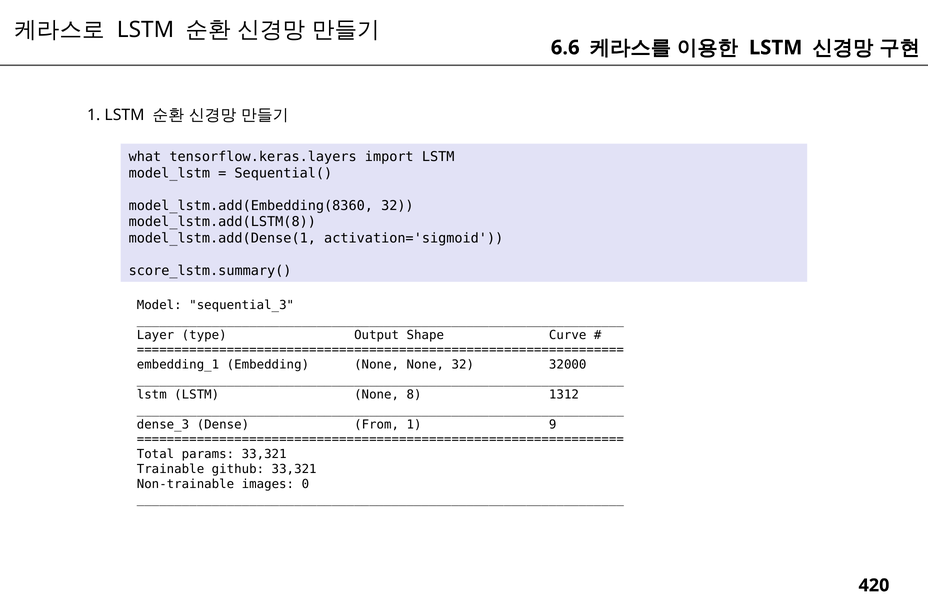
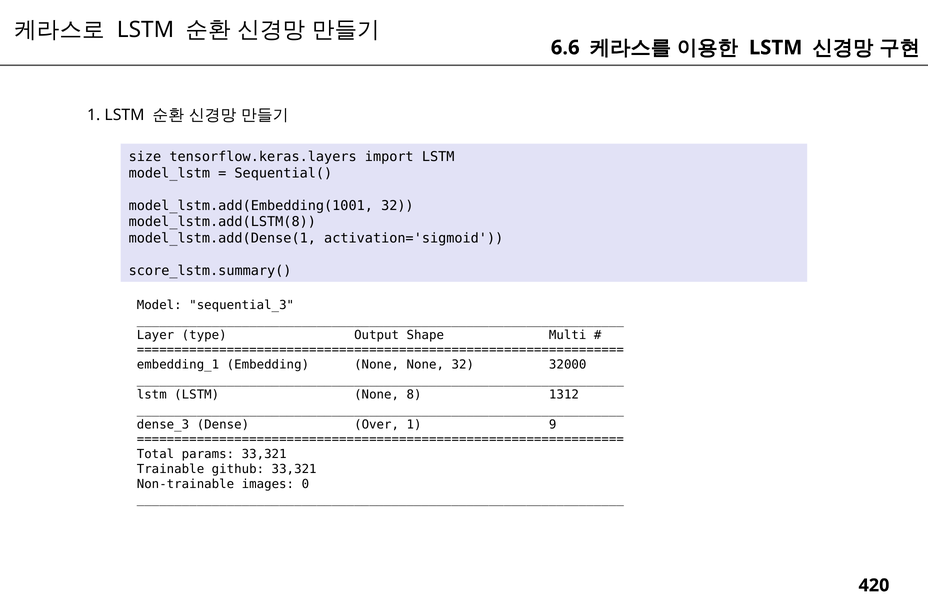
what: what -> size
model_lstm.add(Embedding(8360: model_lstm.add(Embedding(8360 -> model_lstm.add(Embedding(1001
Curve: Curve -> Multi
From: From -> Over
